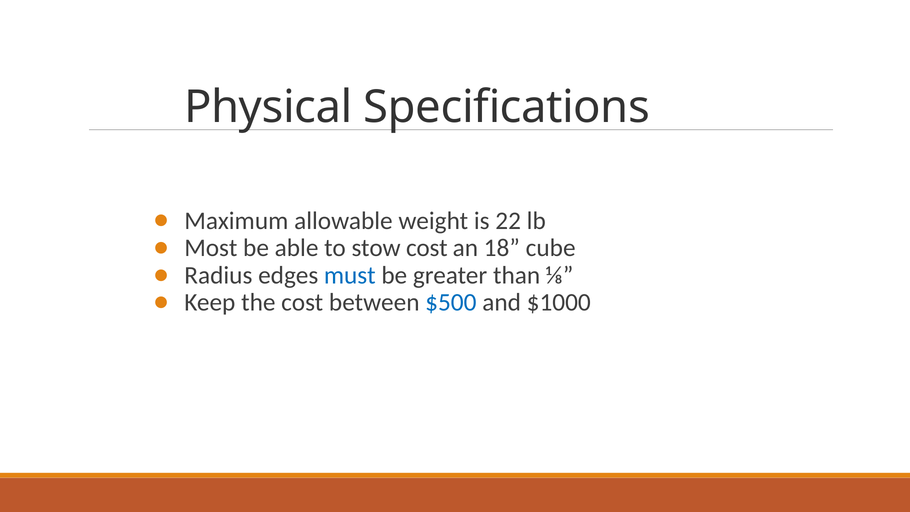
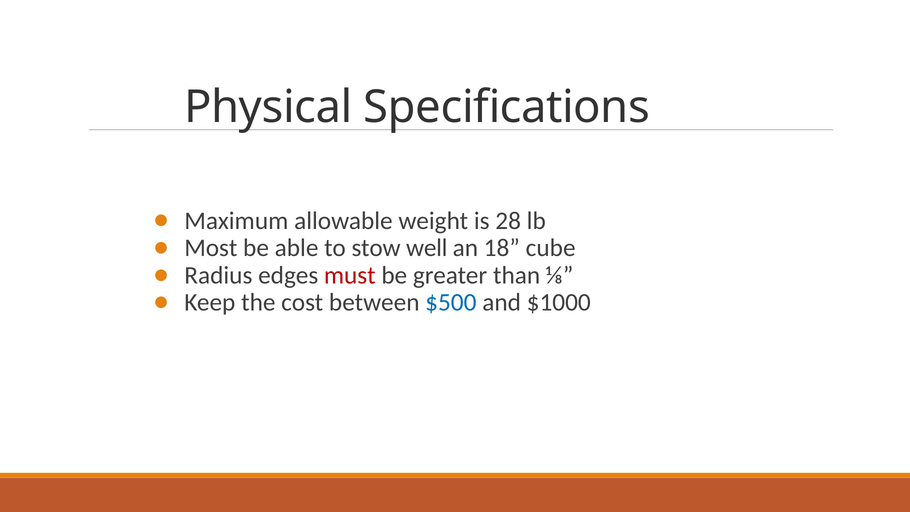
22: 22 -> 28
stow cost: cost -> well
must colour: blue -> red
